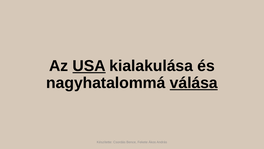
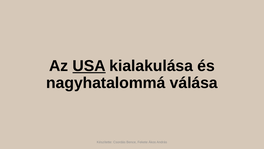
válása underline: present -> none
